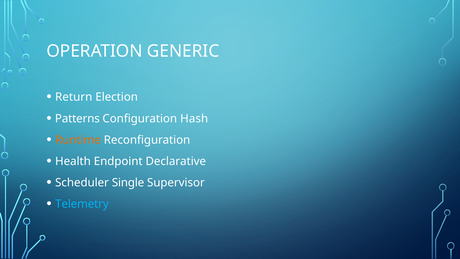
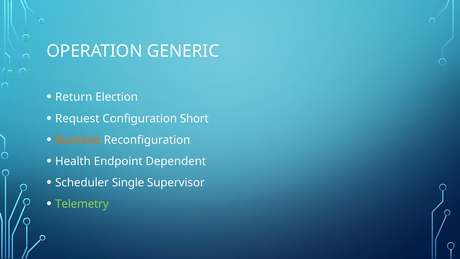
Patterns: Patterns -> Request
Hash: Hash -> Short
Declarative: Declarative -> Dependent
Telemetry colour: light blue -> light green
